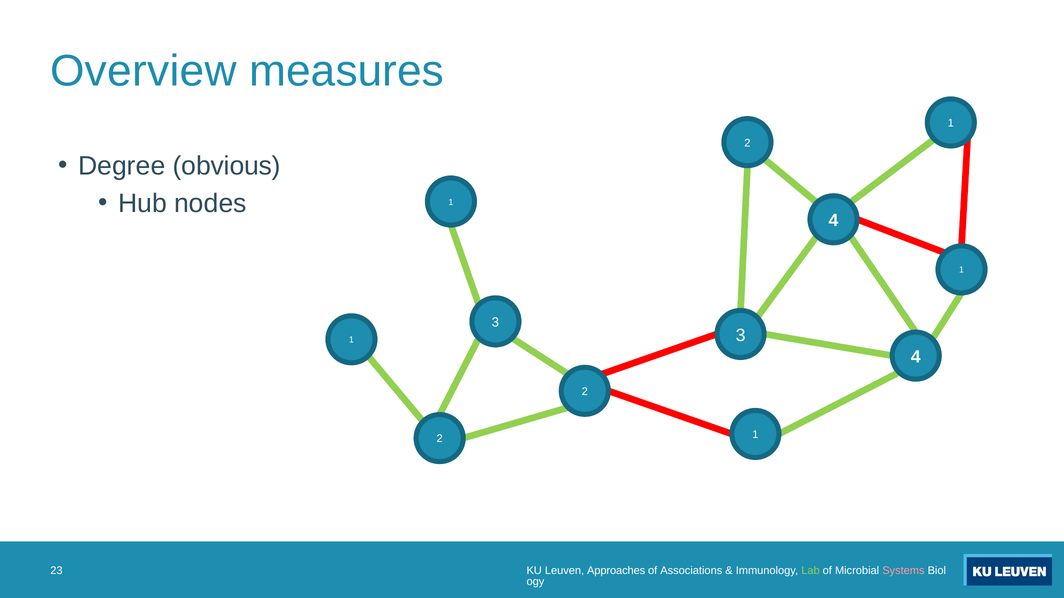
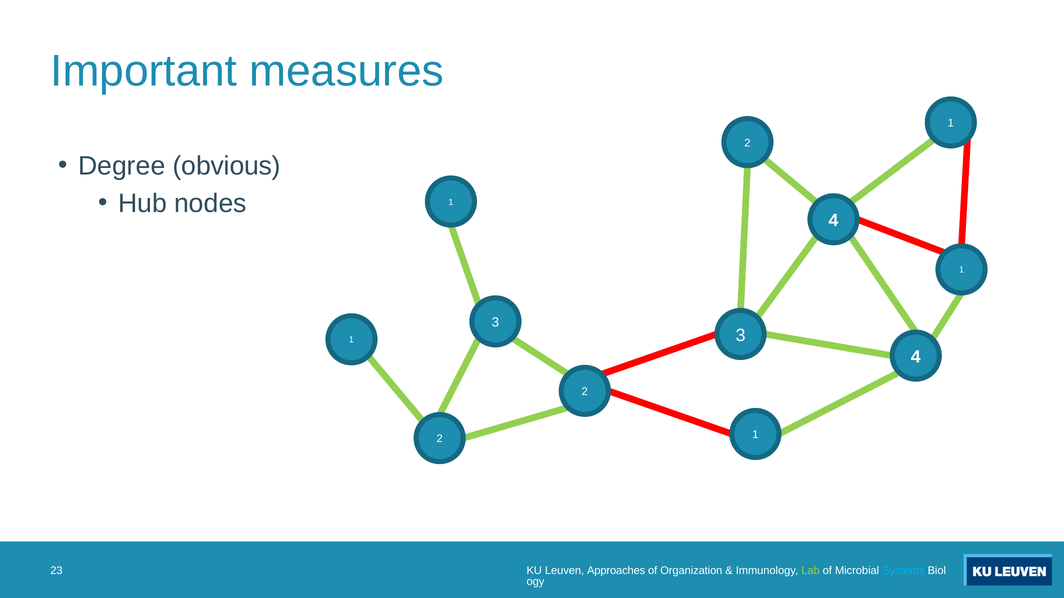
Overview: Overview -> Important
Associations: Associations -> Organization
Systems colour: pink -> light blue
